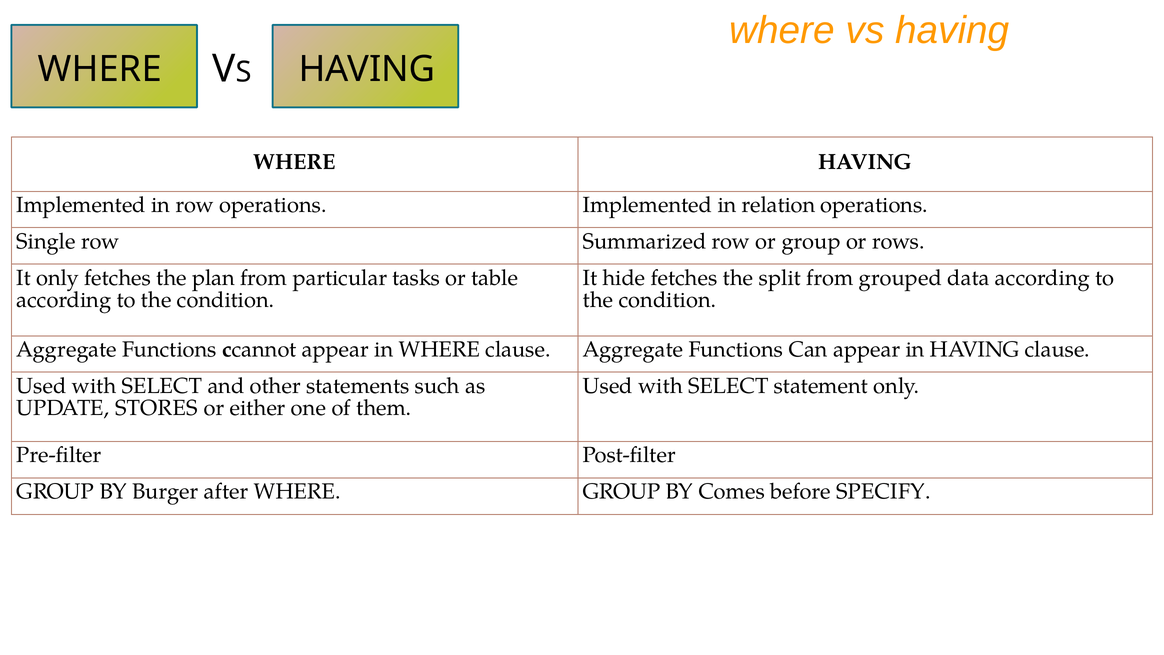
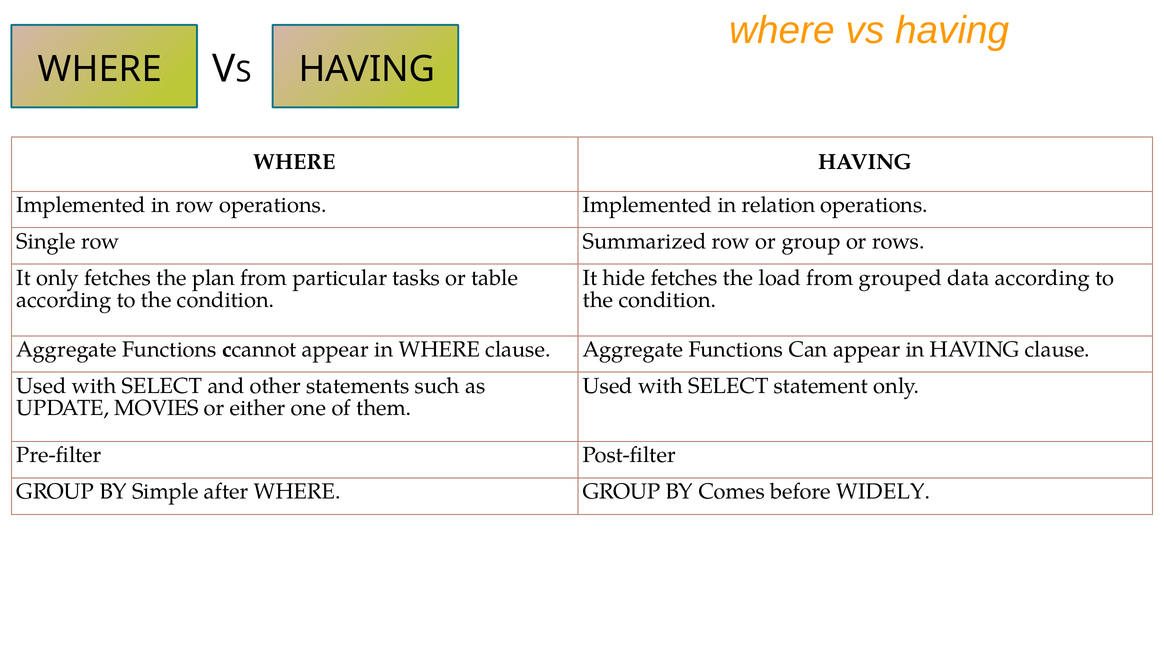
split: split -> load
STORES: STORES -> MOVIES
Burger: Burger -> Simple
SPECIFY: SPECIFY -> WIDELY
